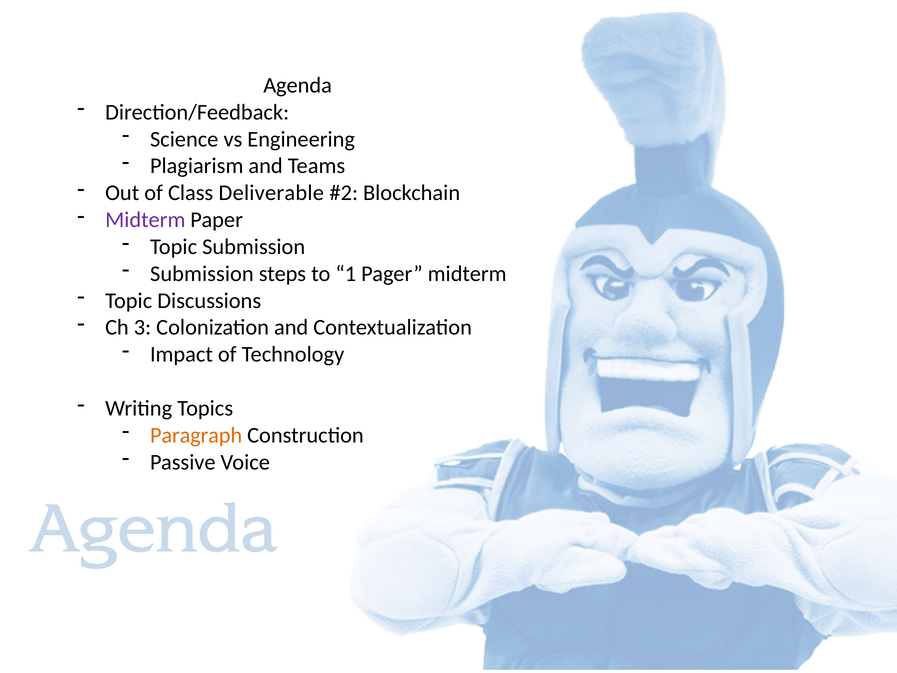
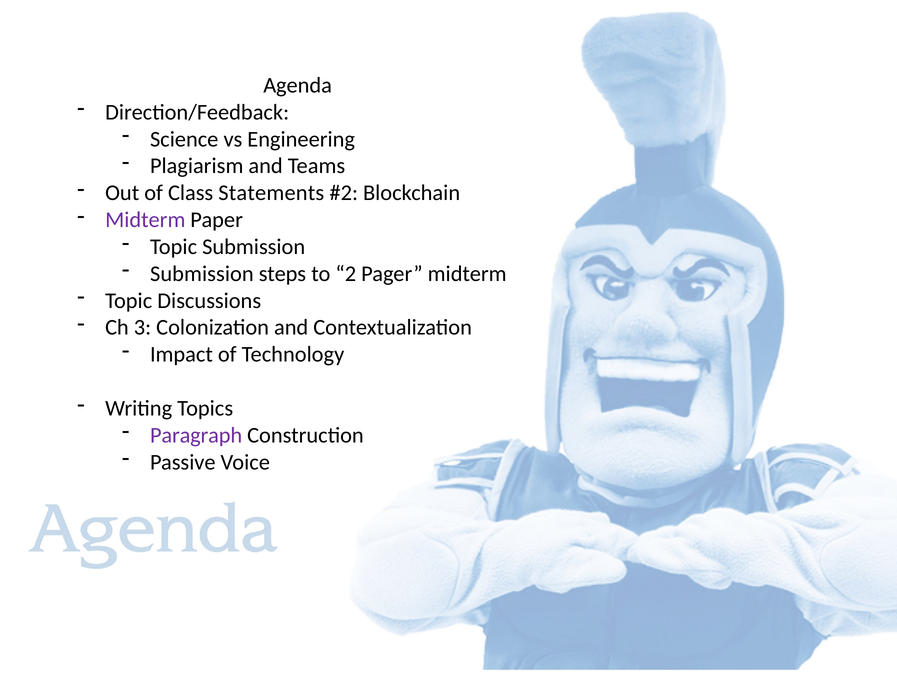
Deliverable: Deliverable -> Statements
1: 1 -> 2
Paragraph colour: orange -> purple
